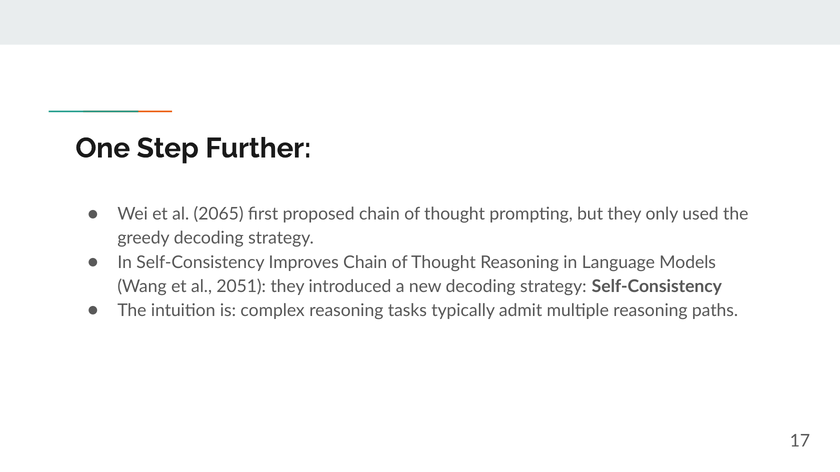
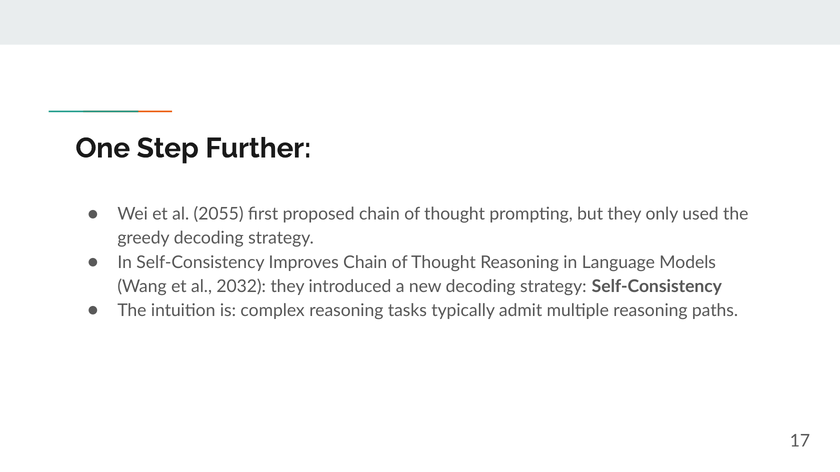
2065: 2065 -> 2055
2051: 2051 -> 2032
